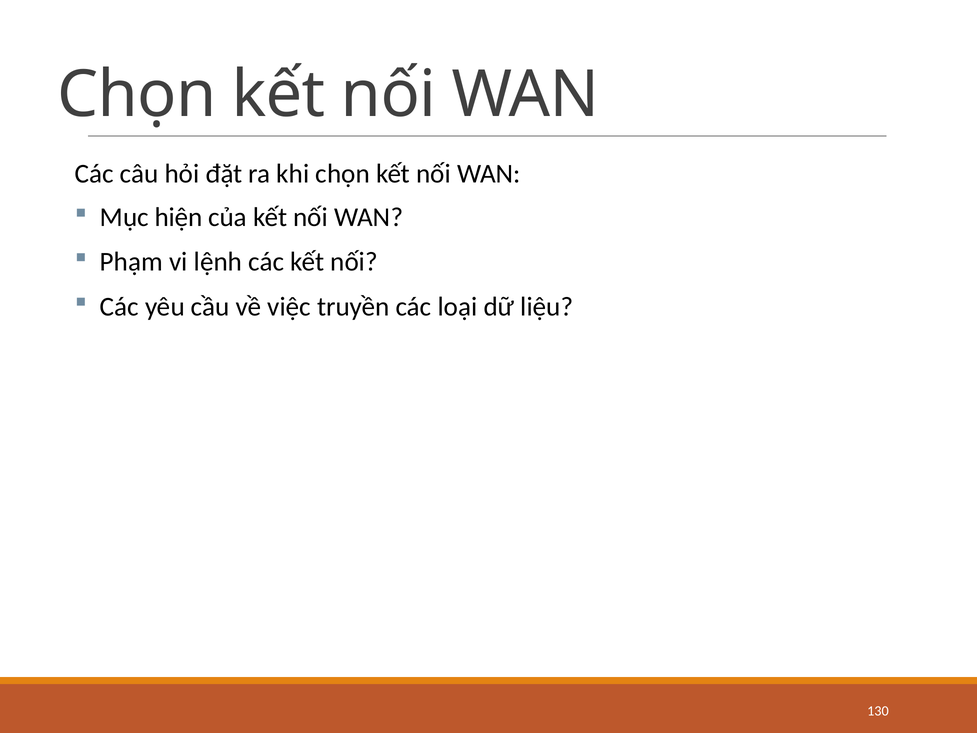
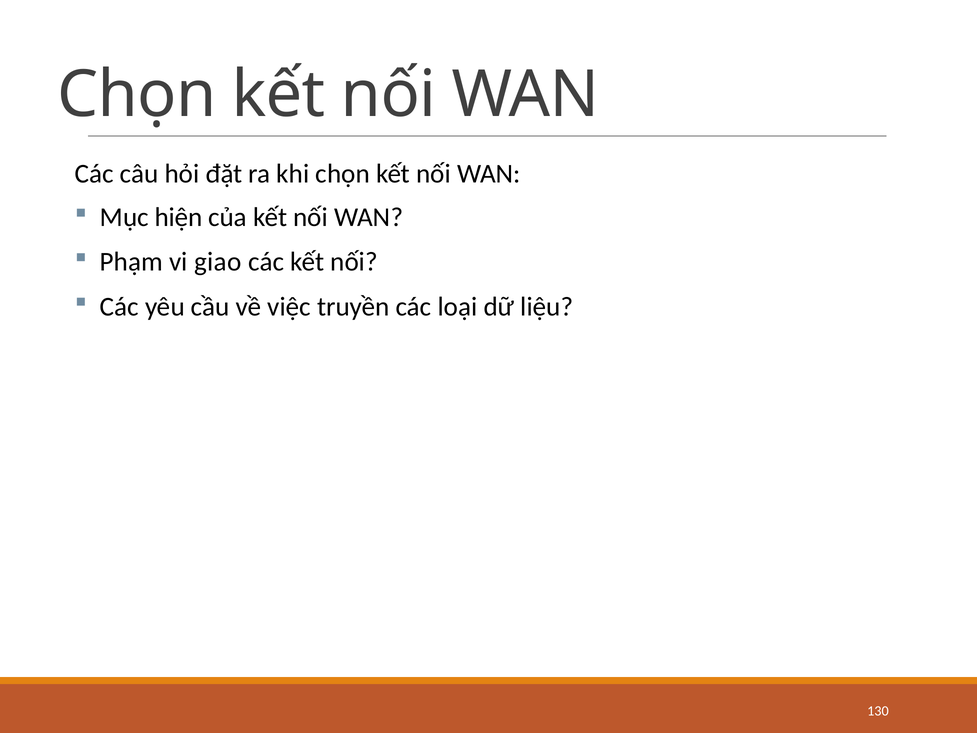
lệnh: lệnh -> giao
